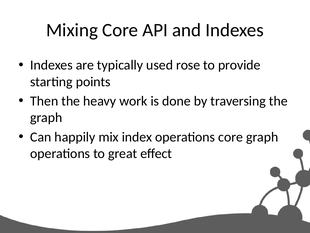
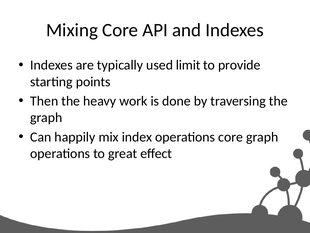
rose: rose -> limit
